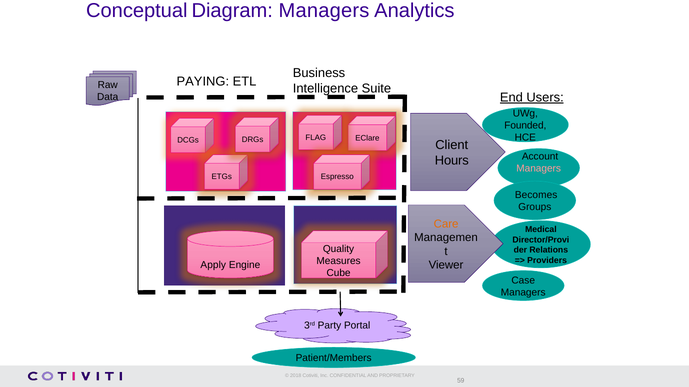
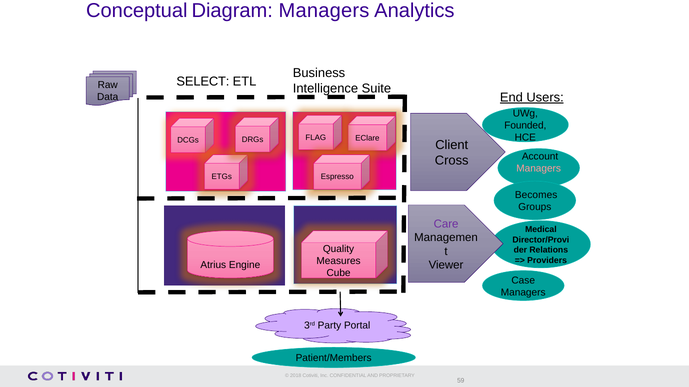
PAYING: PAYING -> SELECT
Hours: Hours -> Cross
Care colour: orange -> purple
Apply: Apply -> Atrius
